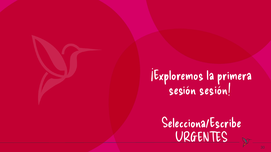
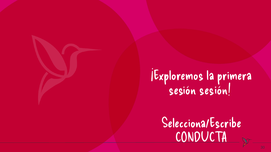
URGENTES: URGENTES -> CONDUCTA
